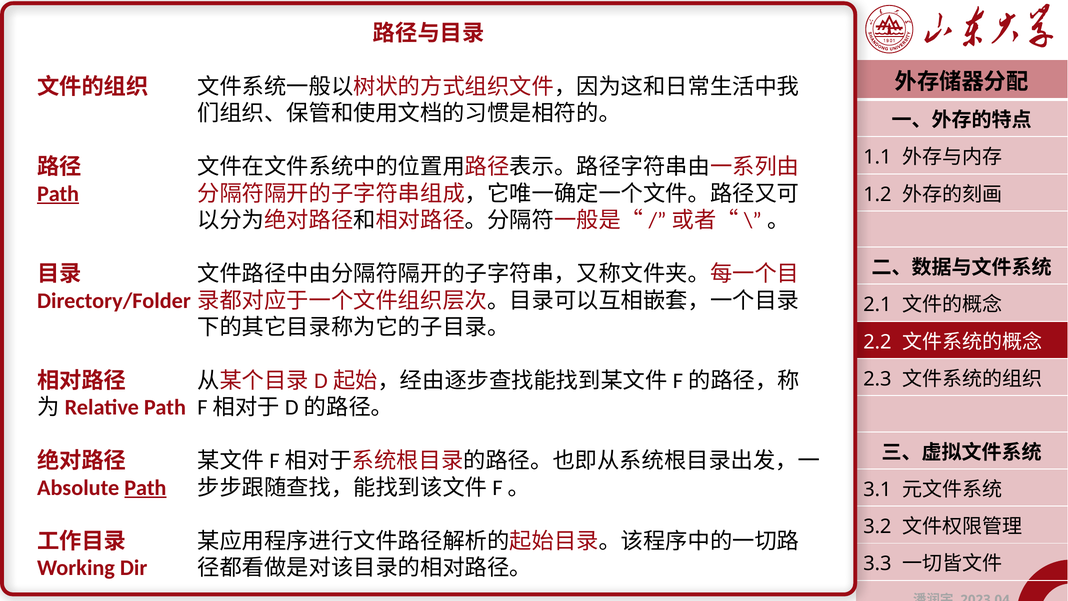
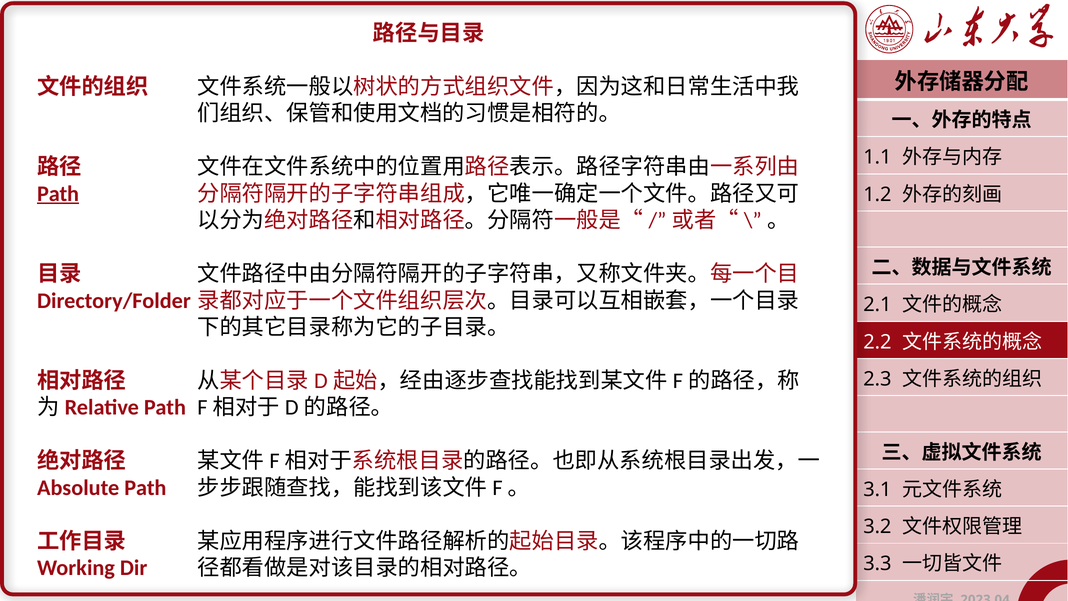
Path at (145, 488) underline: present -> none
